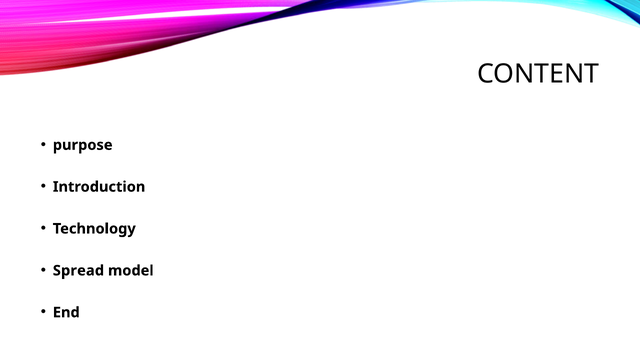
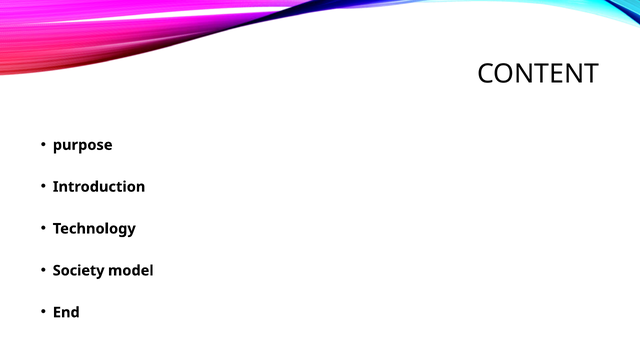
Spread: Spread -> Society
